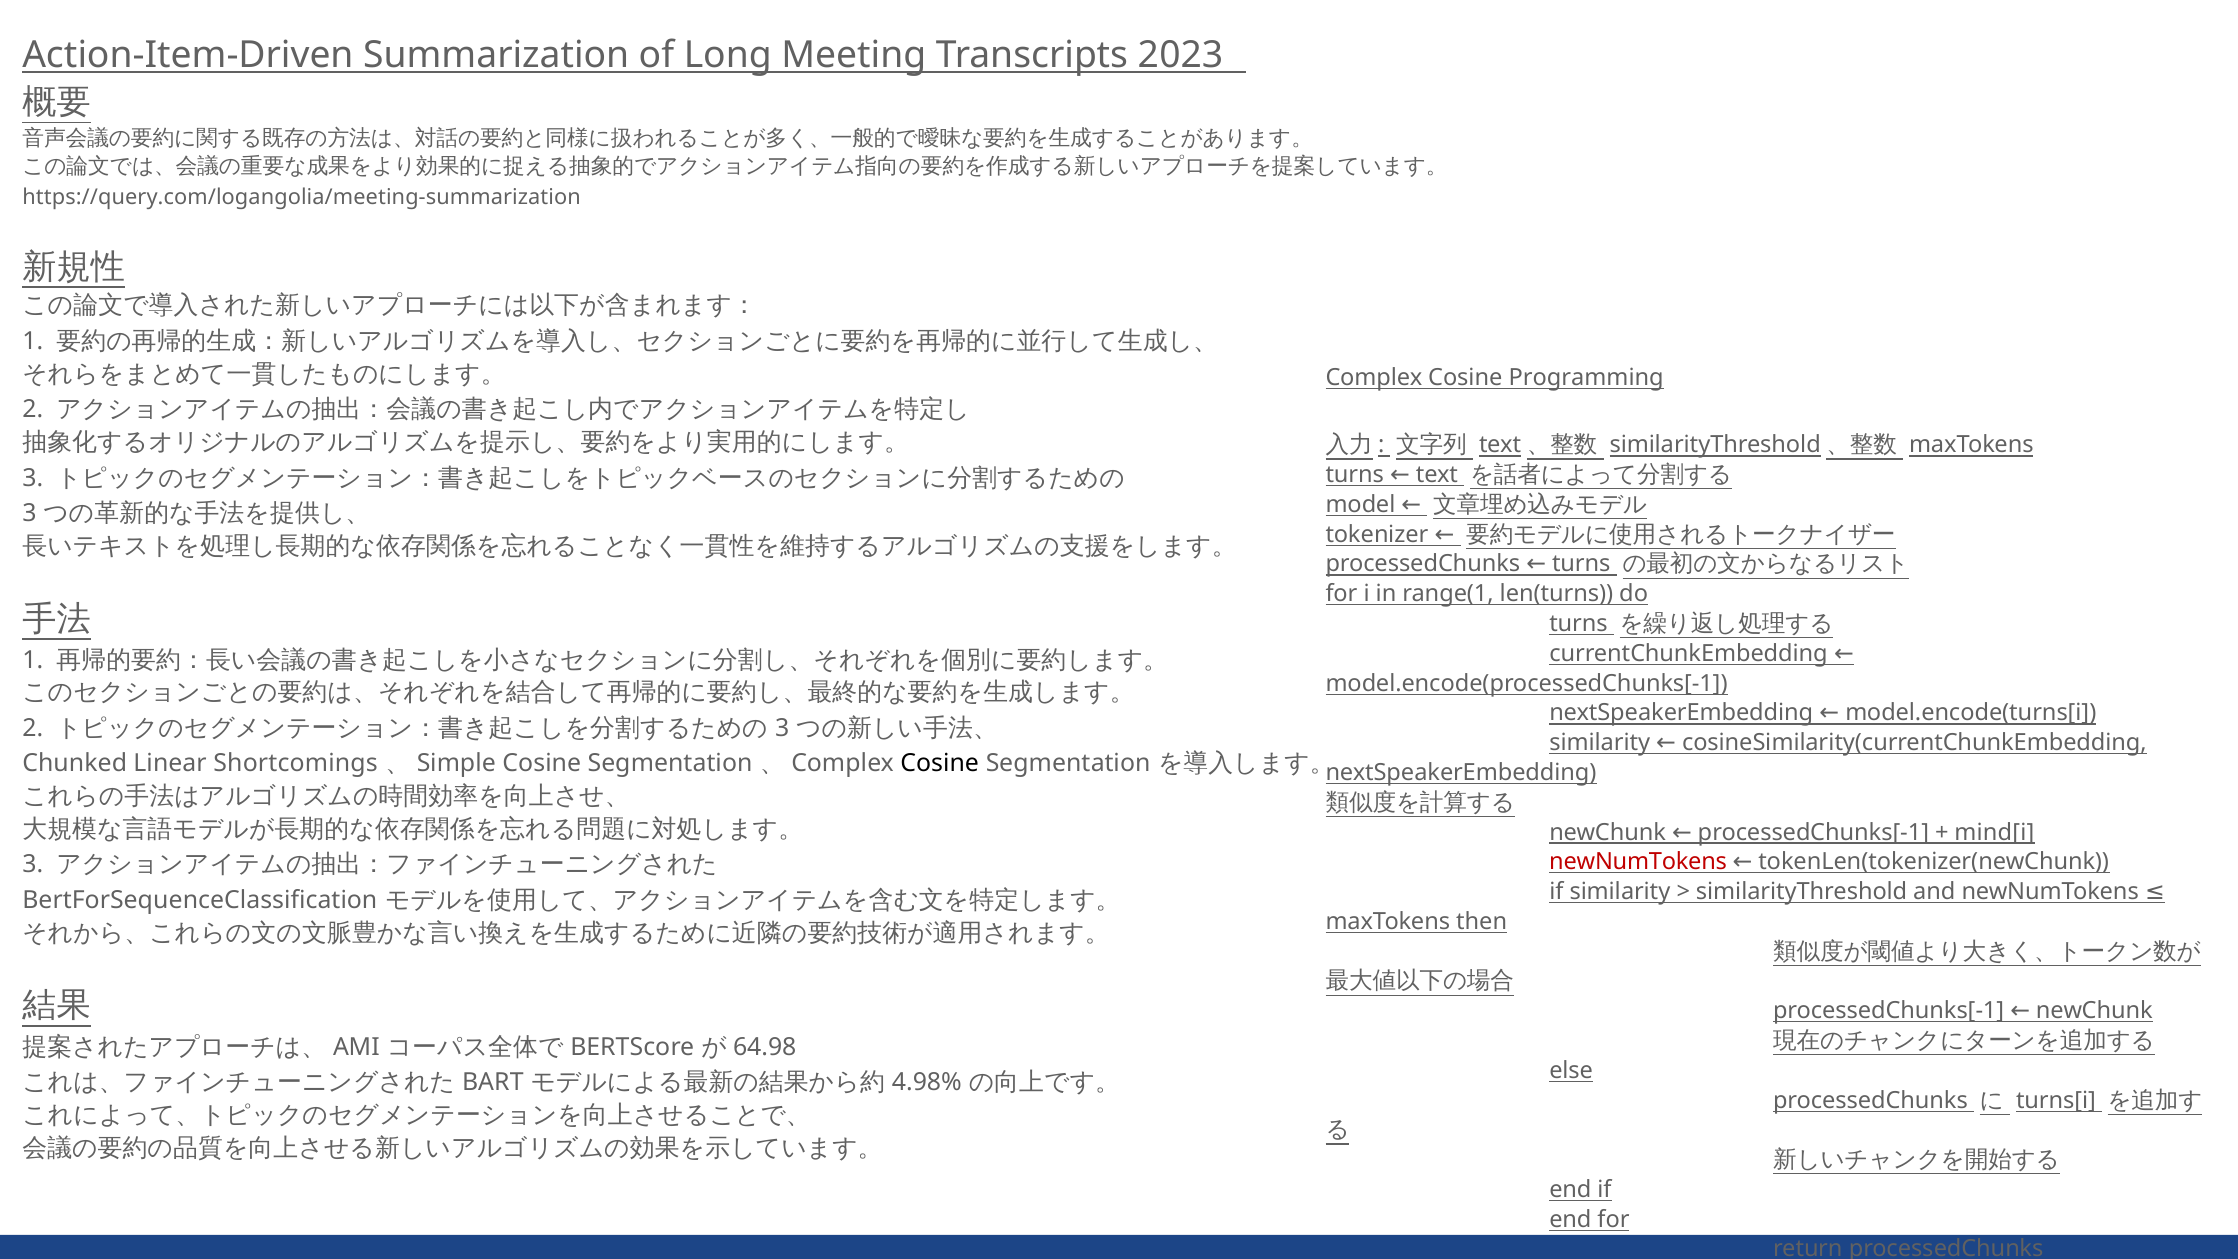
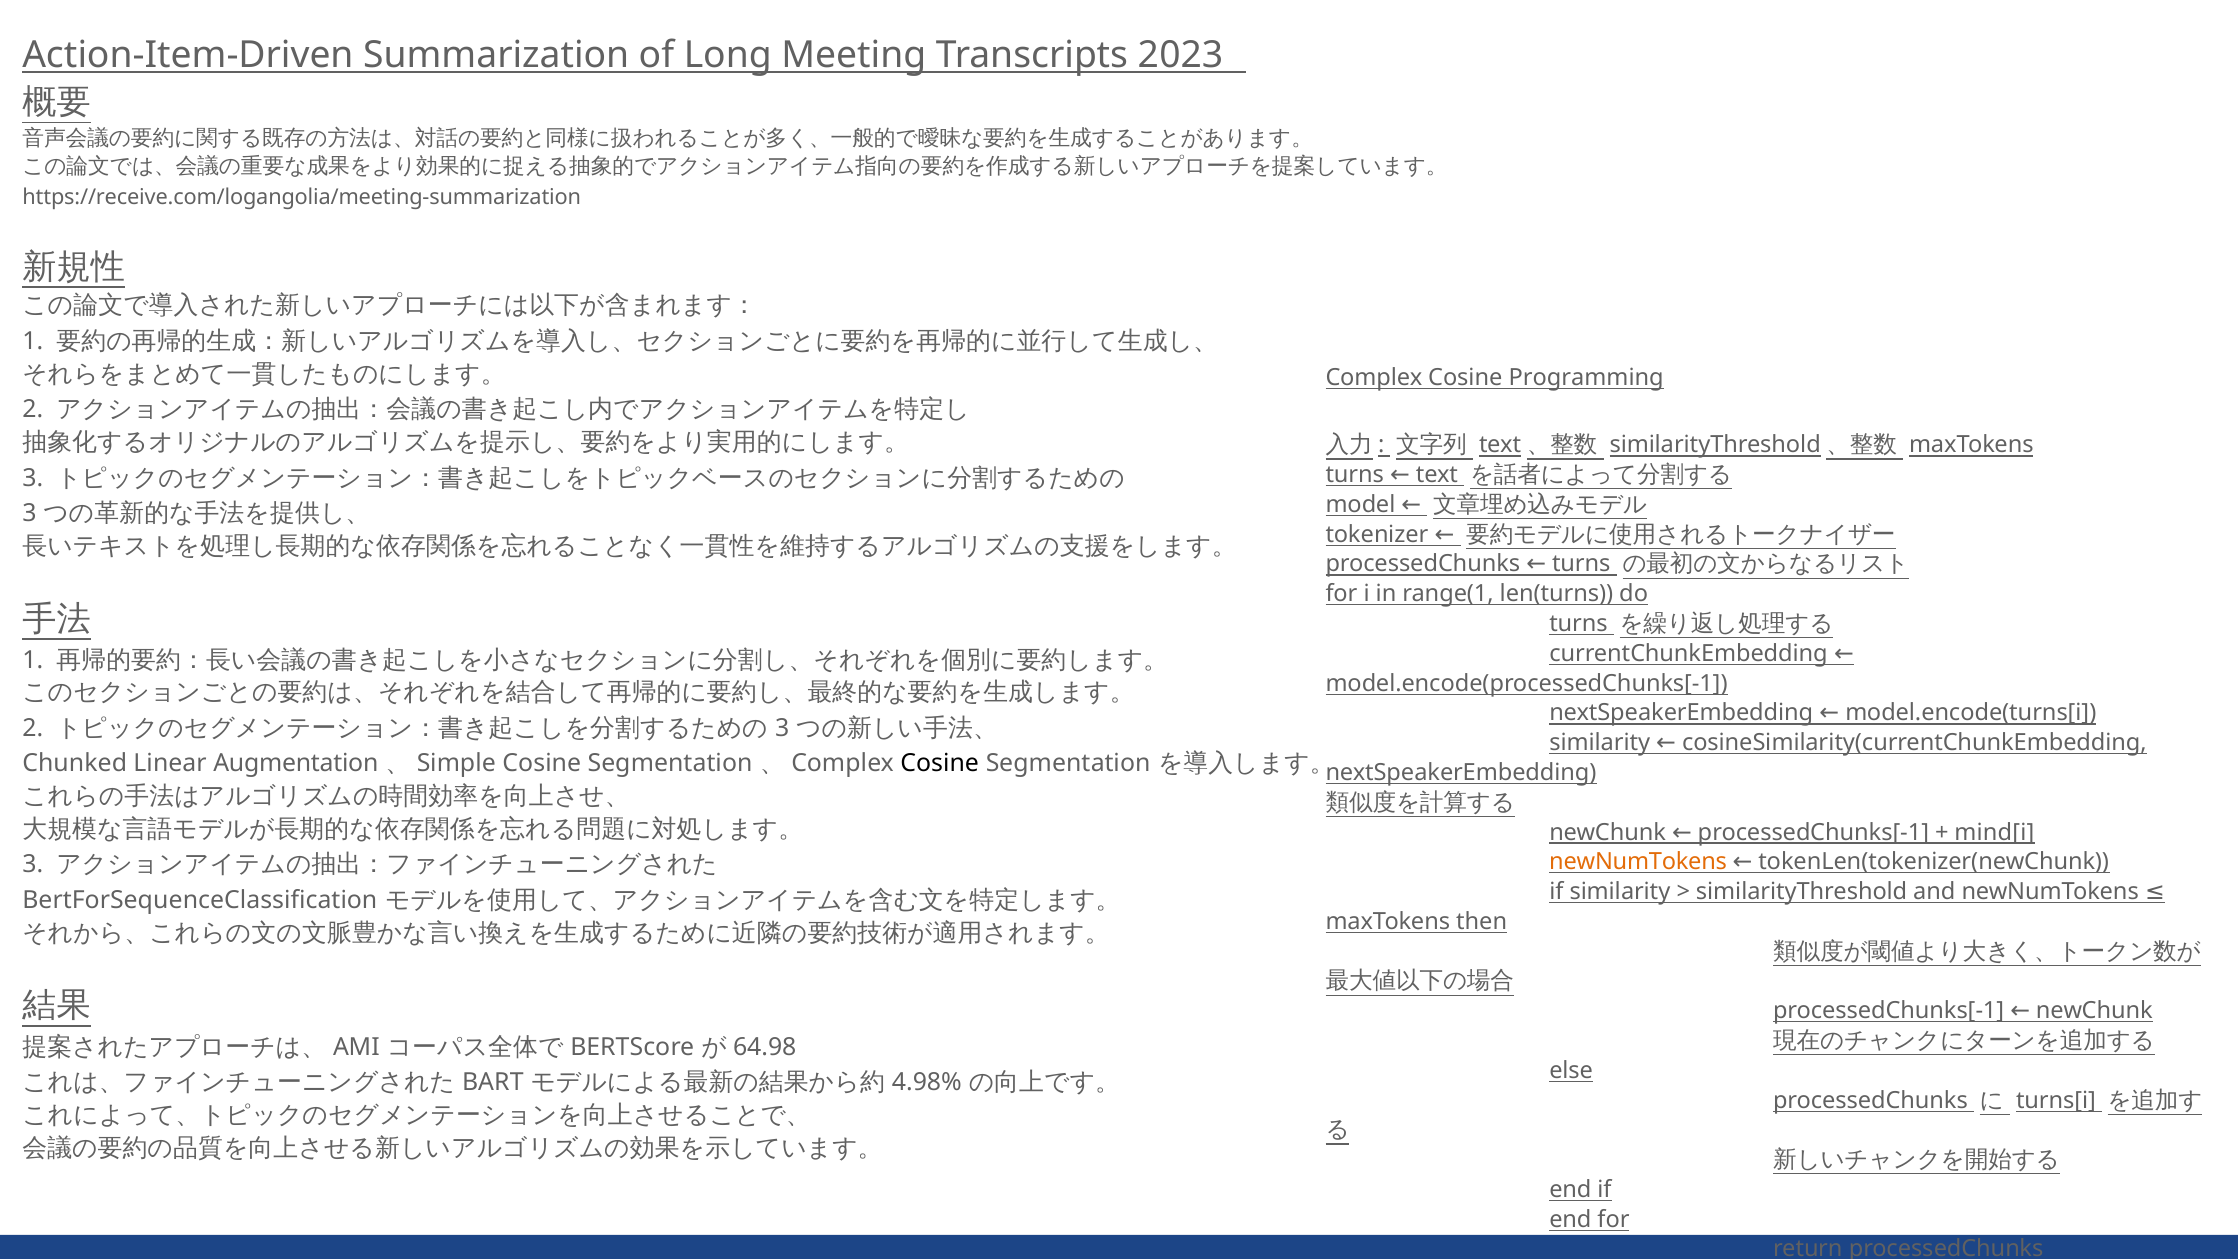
https://query.com/logangolia/meeting-summarization: https://query.com/logangolia/meeting-summarization -> https://receive.com/logangolia/meeting-summarization
Shortcomings: Shortcomings -> Augmentation
newNumTokens at (1638, 862) colour: red -> orange
